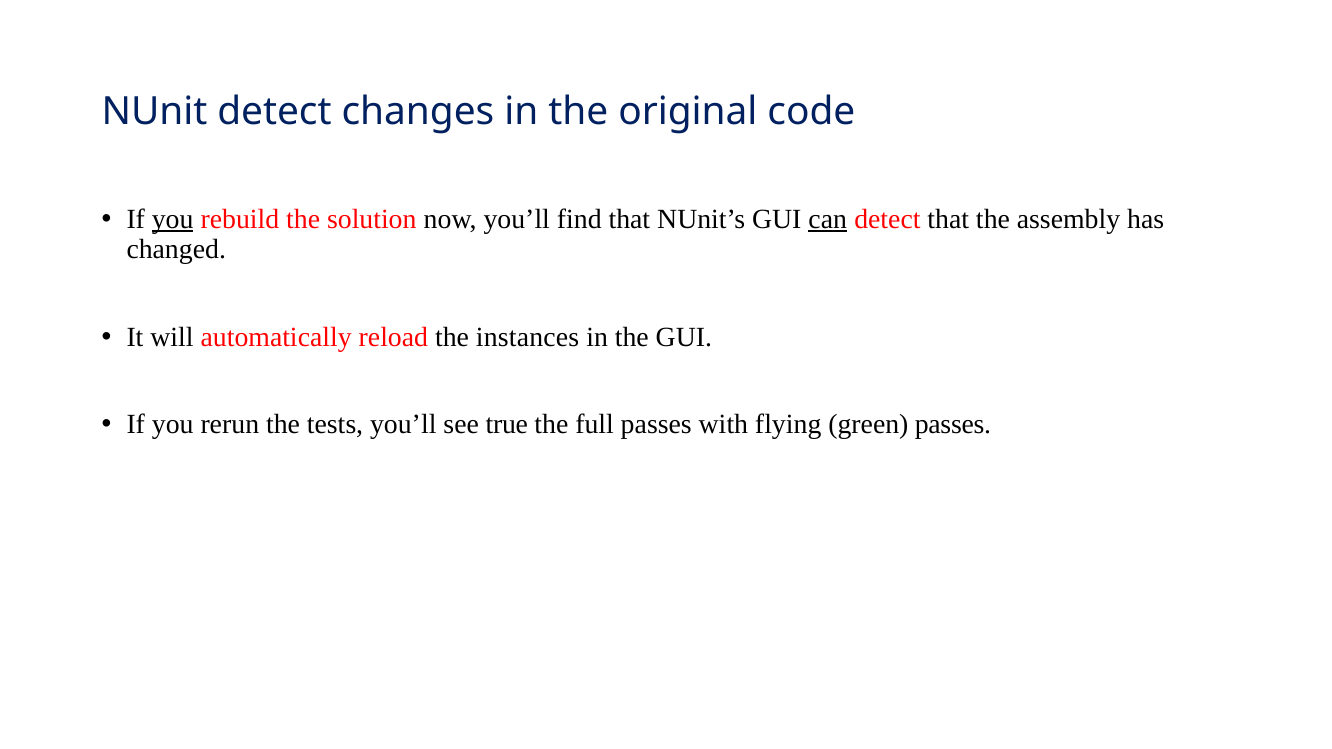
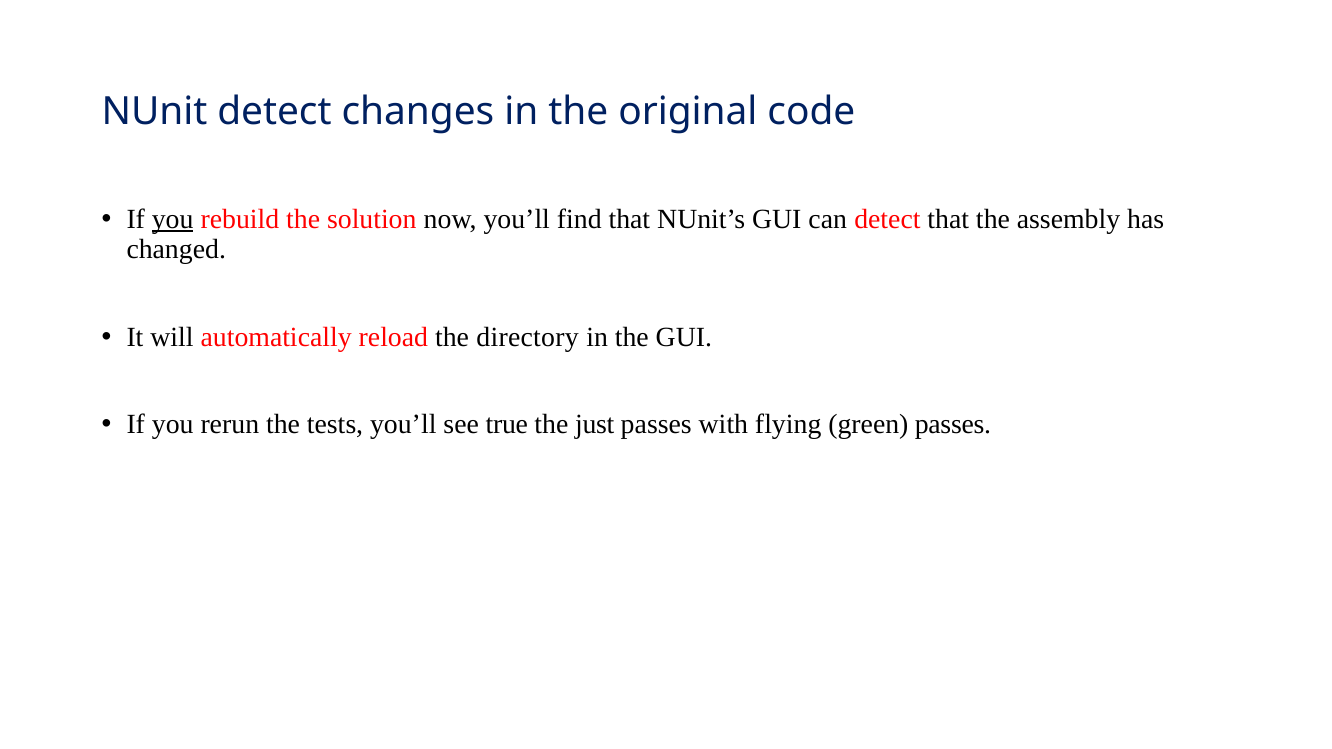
can underline: present -> none
instances: instances -> directory
full: full -> just
